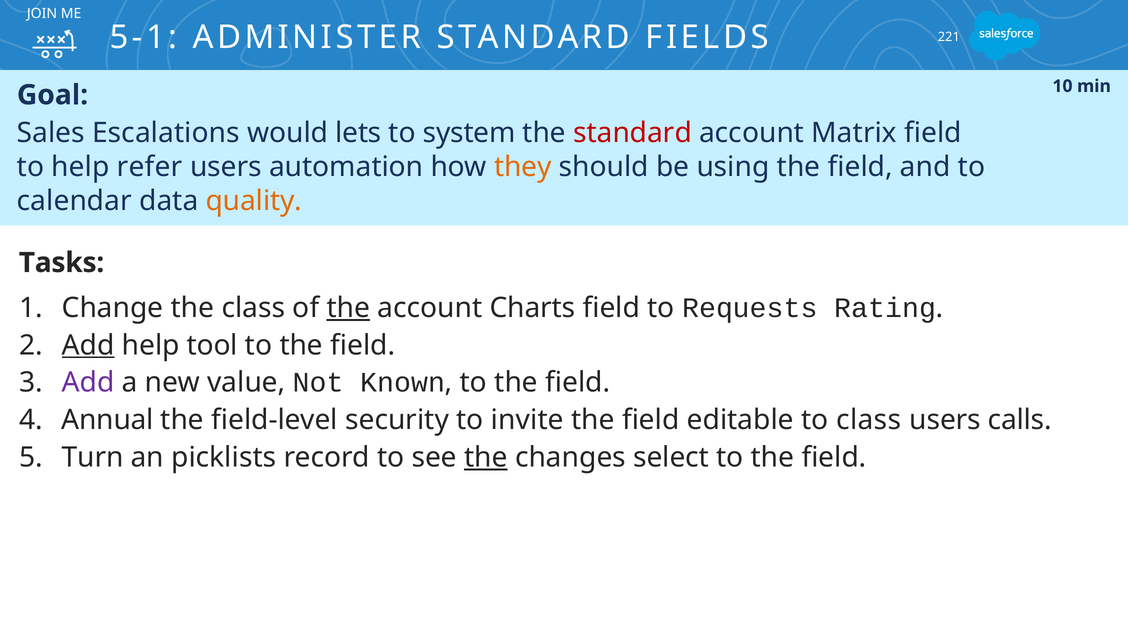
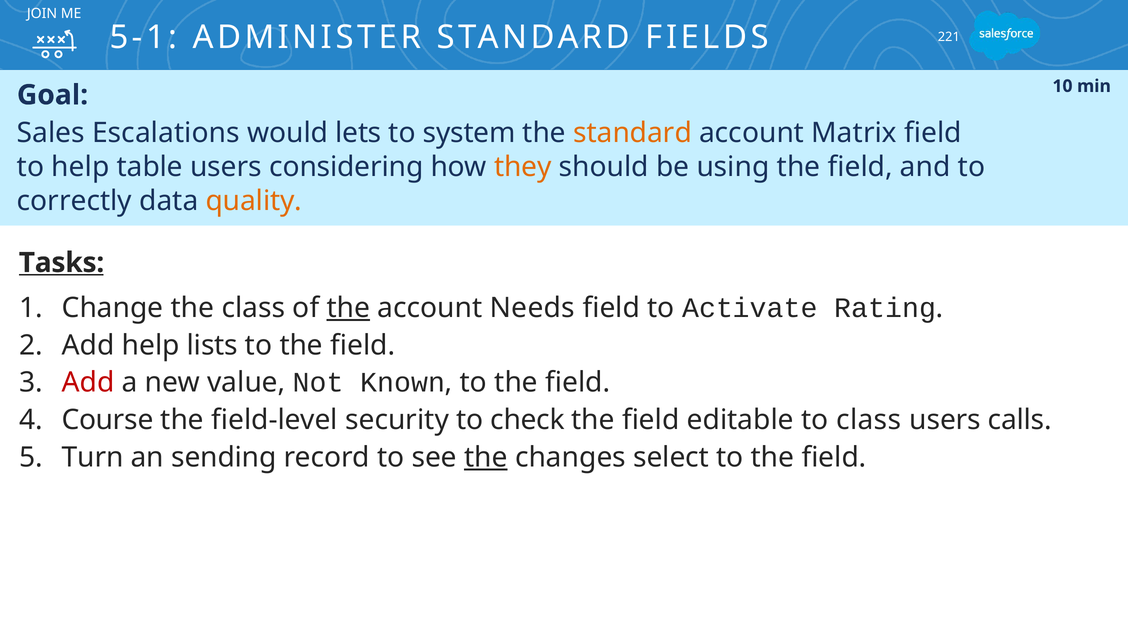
standard at (633, 133) colour: red -> orange
refer: refer -> table
automation: automation -> considering
calendar: calendar -> correctly
Tasks underline: none -> present
Charts: Charts -> Needs
Requests: Requests -> Activate
Add at (88, 346) underline: present -> none
tool: tool -> lists
Add at (88, 383) colour: purple -> red
Annual: Annual -> Course
invite: invite -> check
picklists: picklists -> sending
